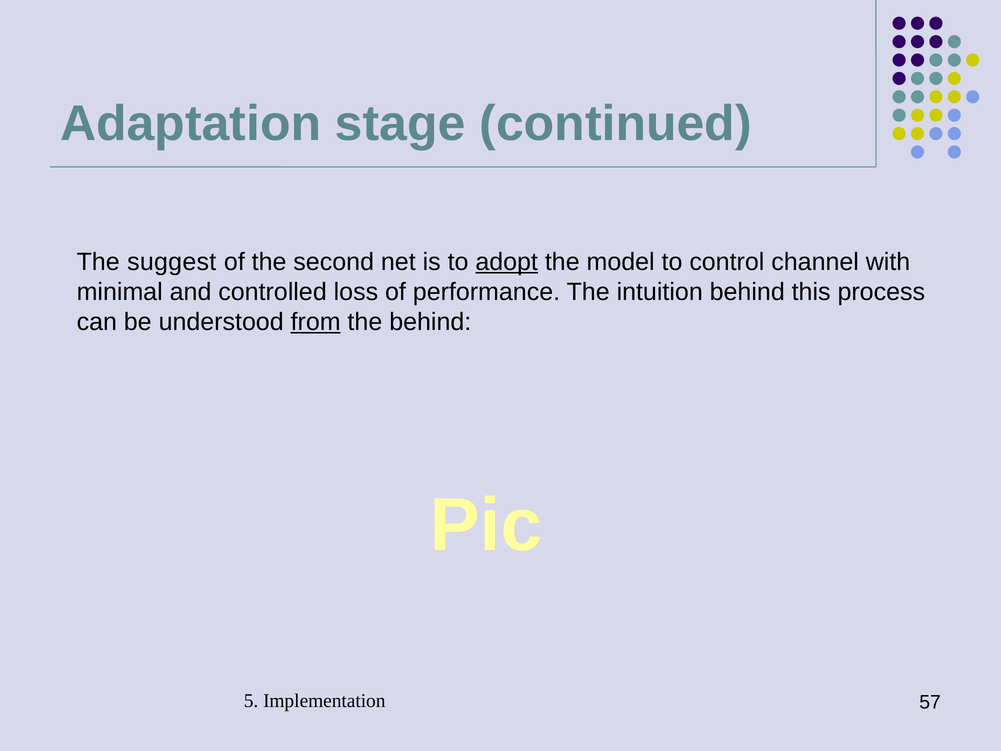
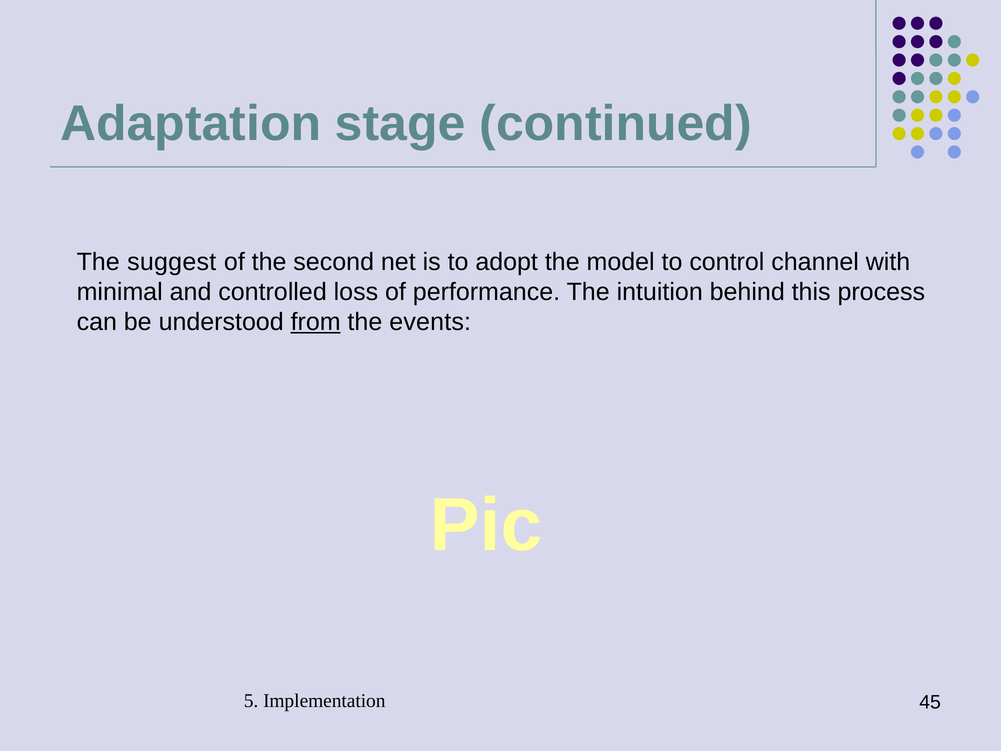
adopt underline: present -> none
the behind: behind -> events
57: 57 -> 45
